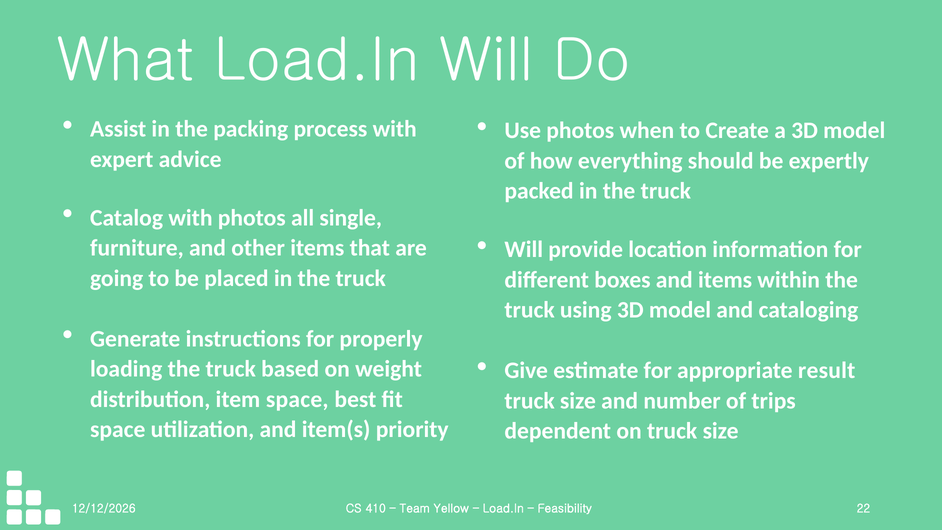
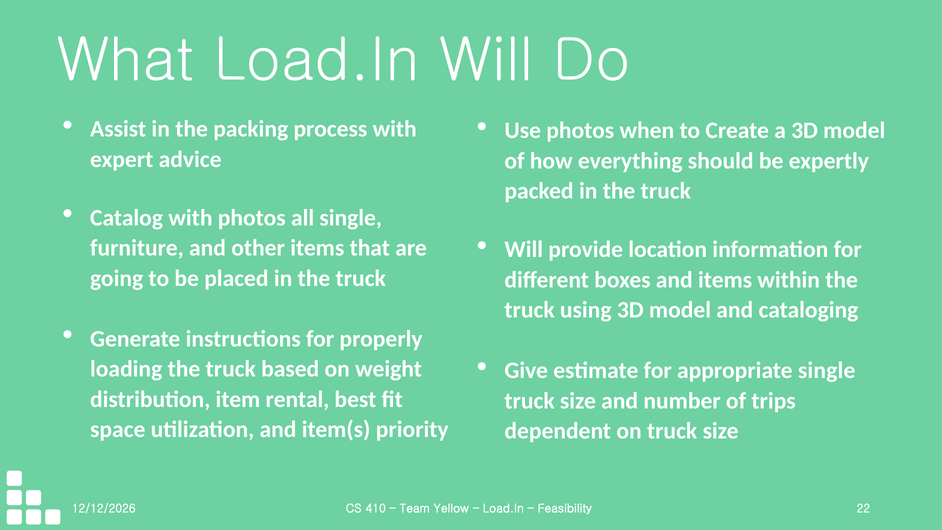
appropriate result: result -> single
item space: space -> rental
